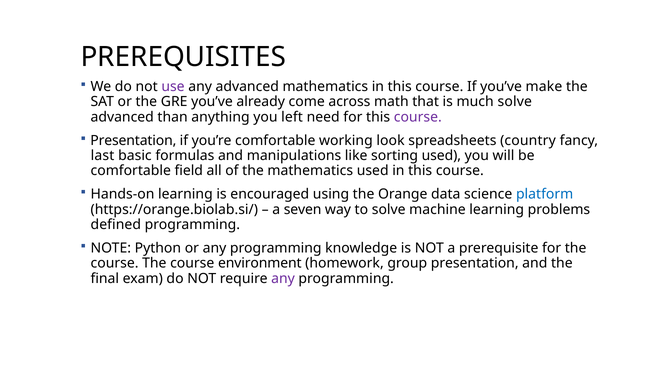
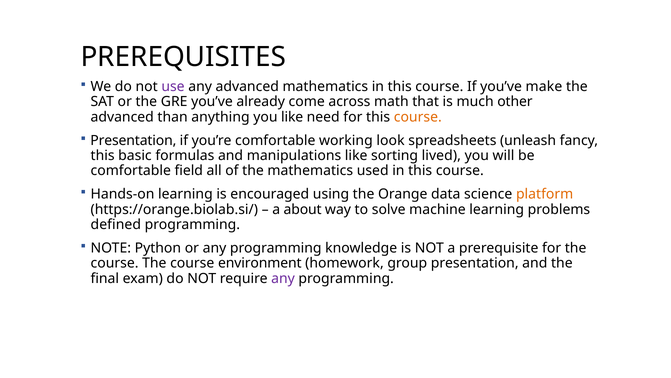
much solve: solve -> other
you left: left -> like
course at (418, 117) colour: purple -> orange
country: country -> unleash
last at (103, 155): last -> this
sorting used: used -> lived
platform colour: blue -> orange
seven: seven -> about
